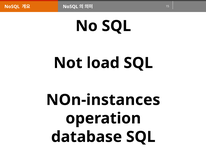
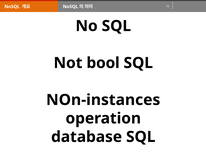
load: load -> bool
